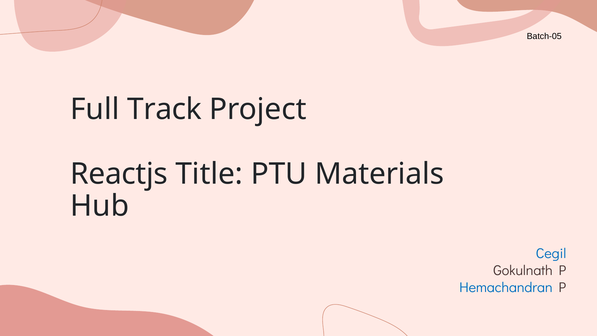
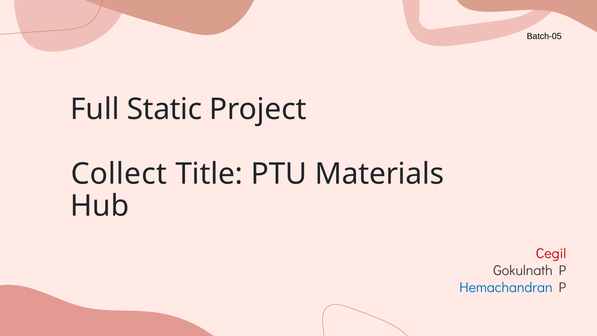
Track: Track -> Static
Reactjs: Reactjs -> Collect
Cegil colour: blue -> red
